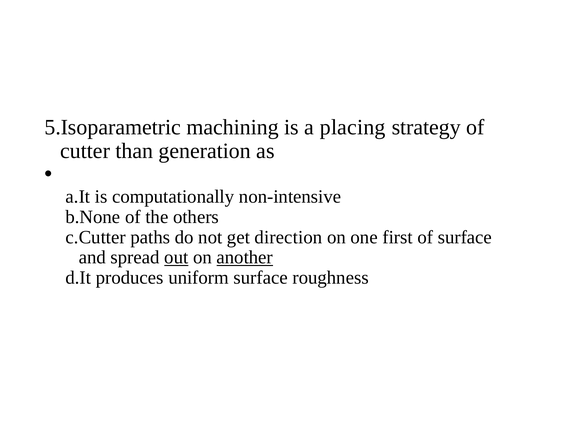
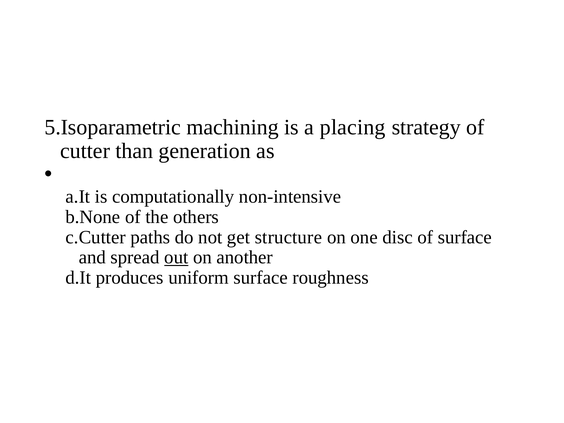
direction: direction -> structure
first: first -> disc
another underline: present -> none
